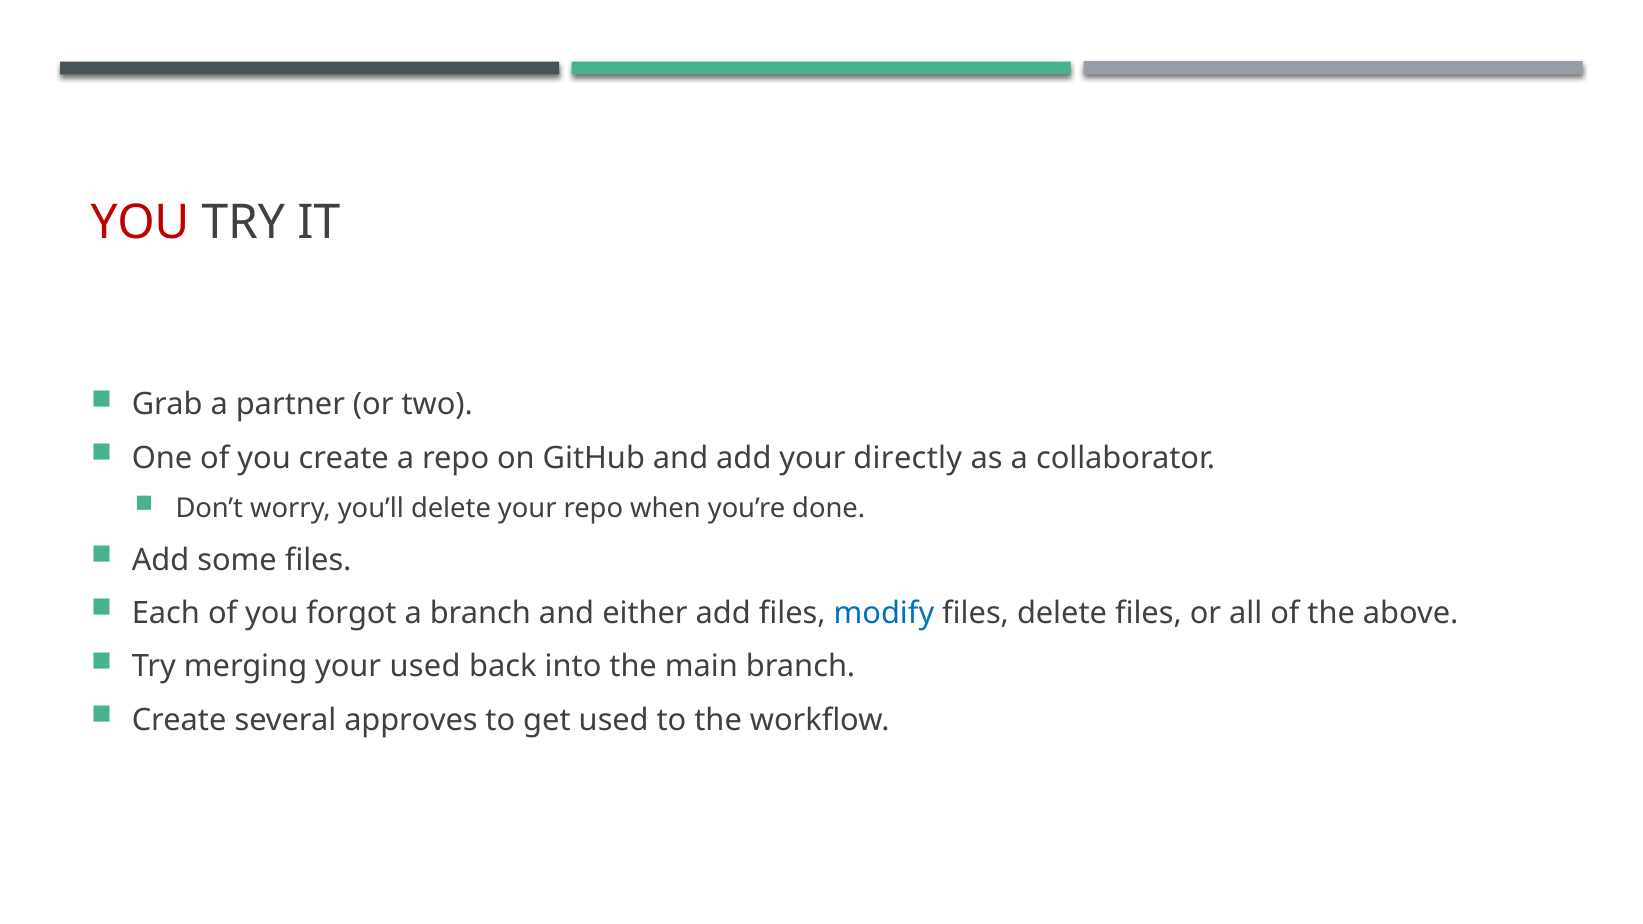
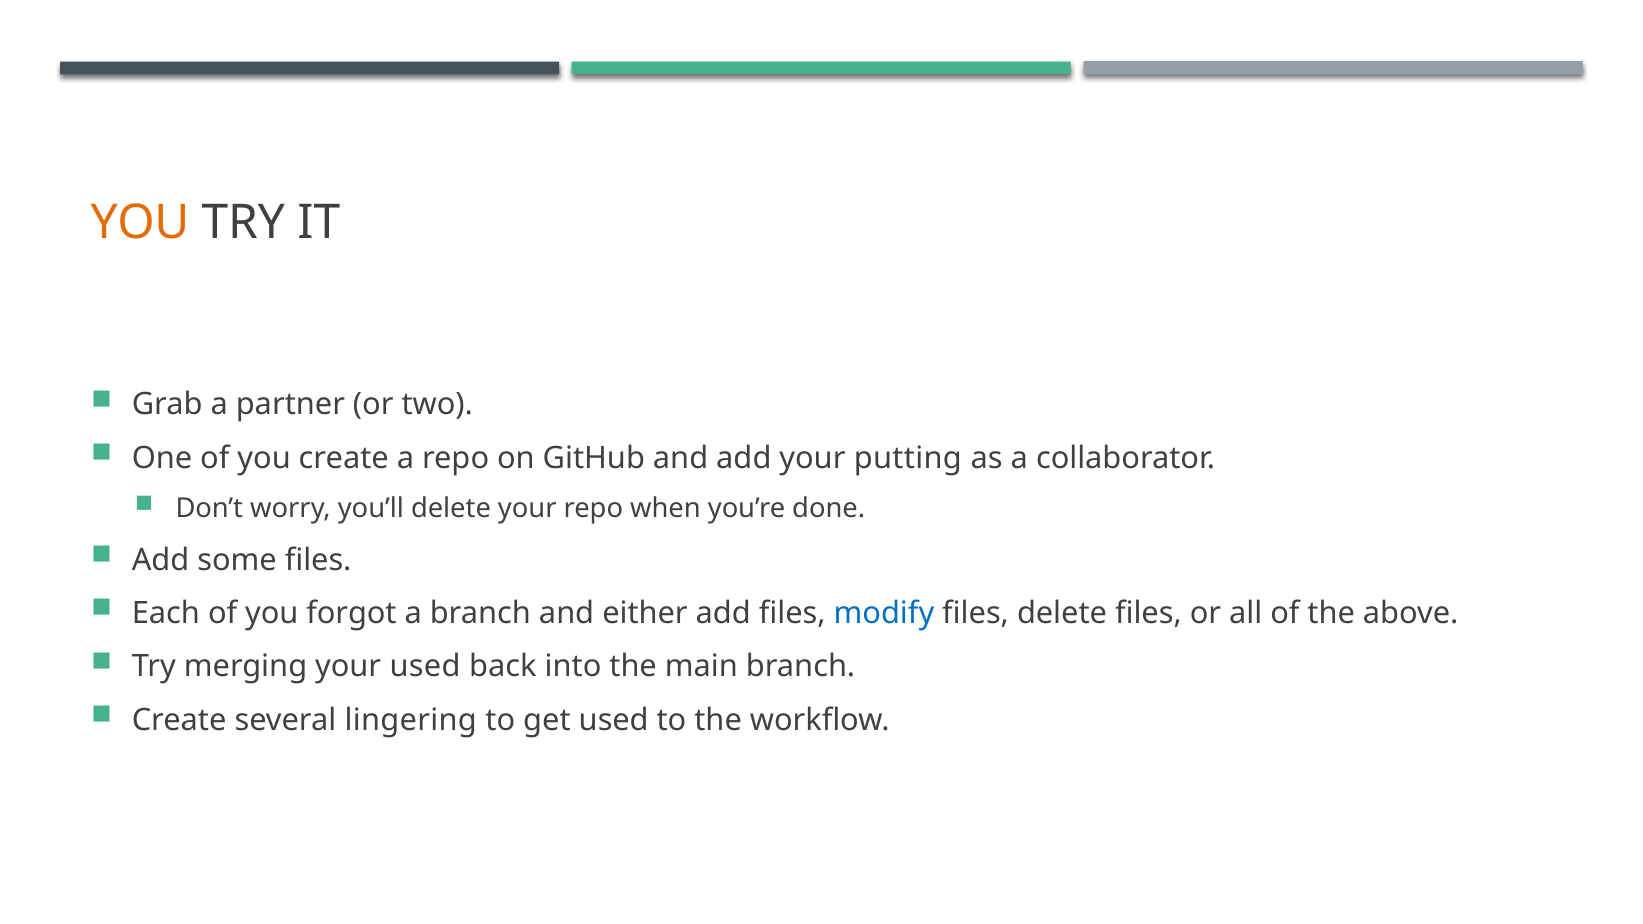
YOU at (140, 223) colour: red -> orange
directly: directly -> putting
approves: approves -> lingering
